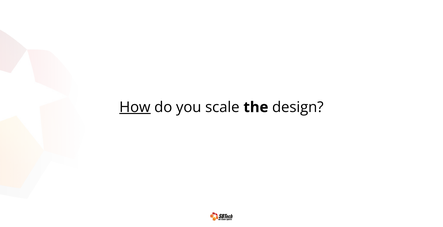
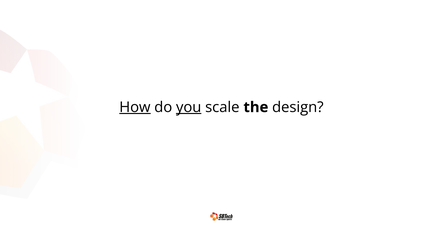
you underline: none -> present
